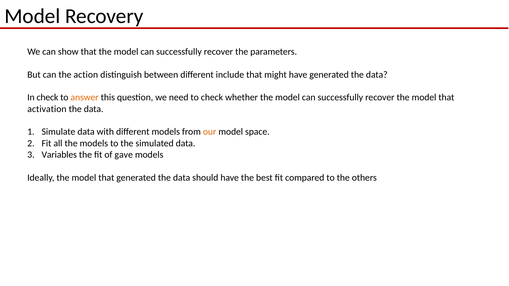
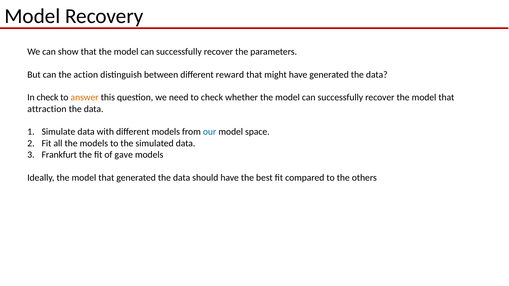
include: include -> reward
activation: activation -> attraction
our colour: orange -> blue
Variables: Variables -> Frankfurt
